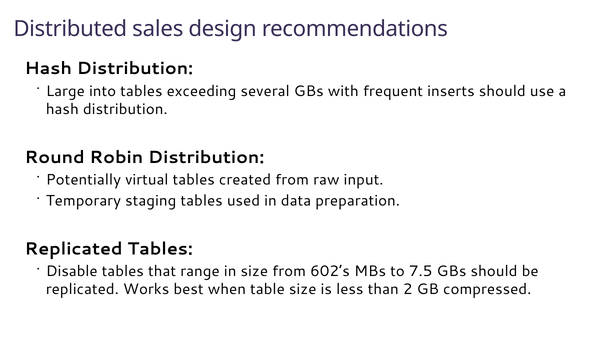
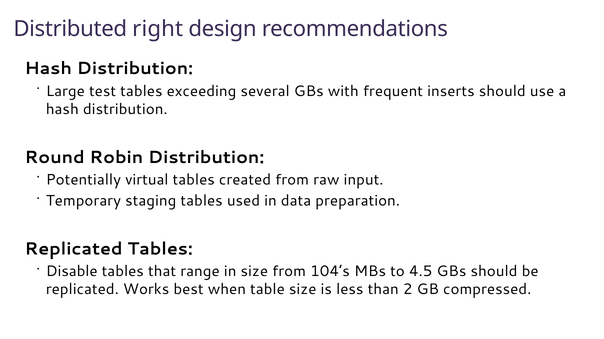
sales: sales -> right
into: into -> test
602’s: 602’s -> 104’s
7.5: 7.5 -> 4.5
